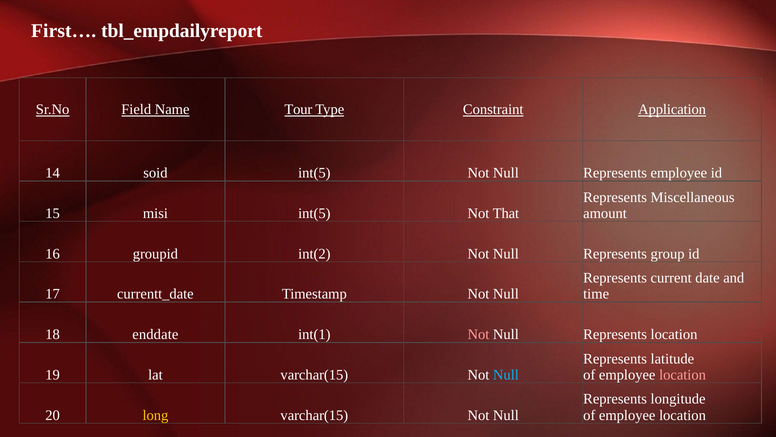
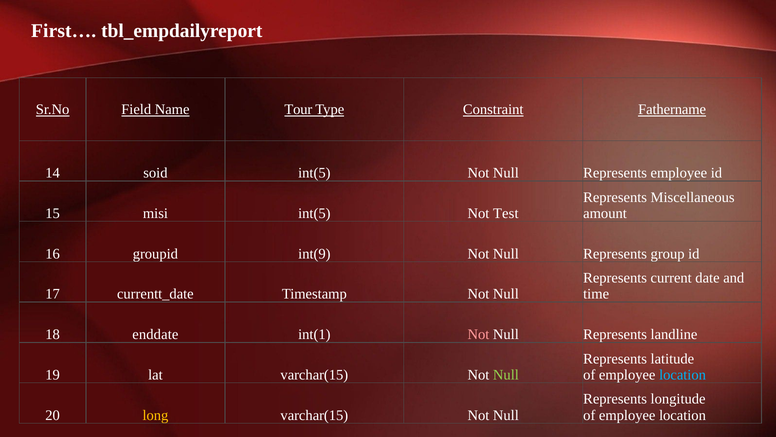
Application: Application -> Fathername
That: That -> Test
int(2: int(2 -> int(9
Represents location: location -> landline
Null at (506, 375) colour: light blue -> light green
location at (683, 375) colour: pink -> light blue
